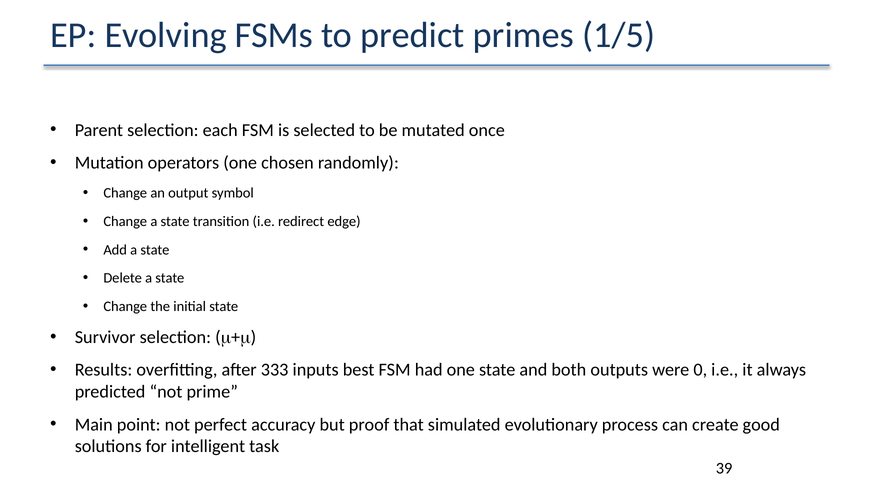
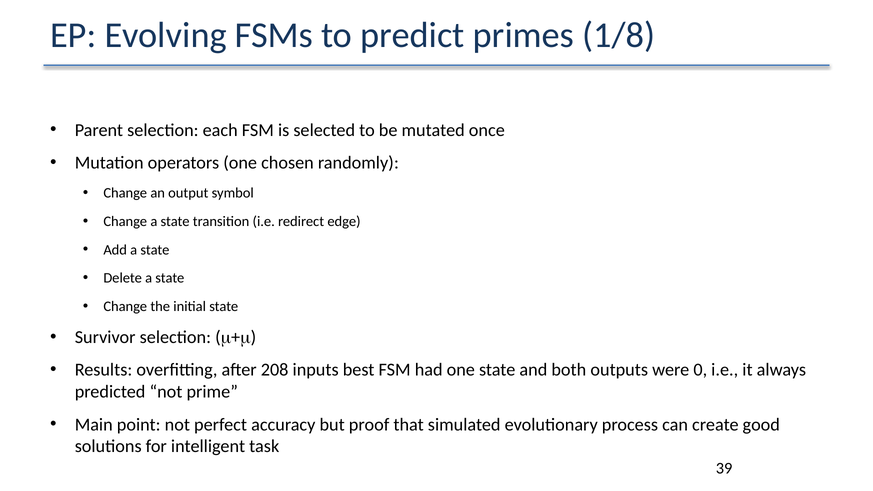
1/5: 1/5 -> 1/8
333: 333 -> 208
